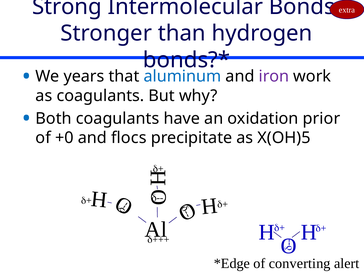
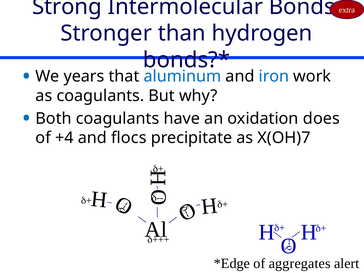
iron colour: purple -> blue
prior: prior -> does
+0: +0 -> +4
X(OH)5: X(OH)5 -> X(OH)7
converting: converting -> aggregates
